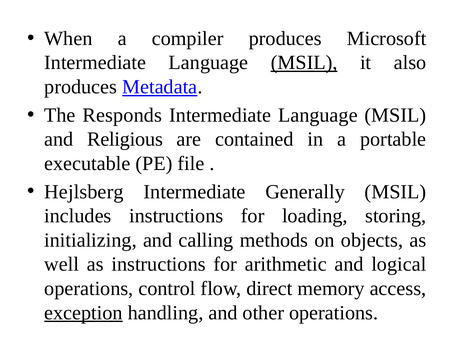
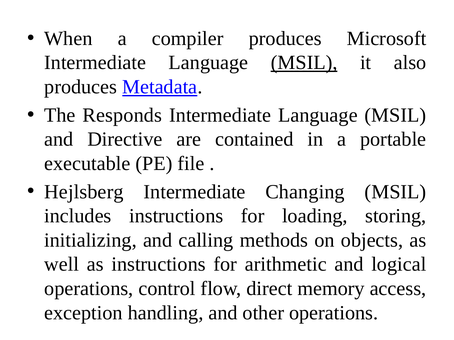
Religious: Religious -> Directive
Generally: Generally -> Changing
exception underline: present -> none
